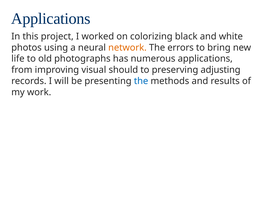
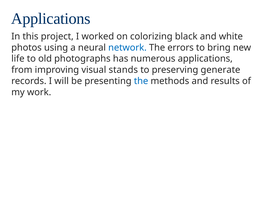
network colour: orange -> blue
should: should -> stands
adjusting: adjusting -> generate
